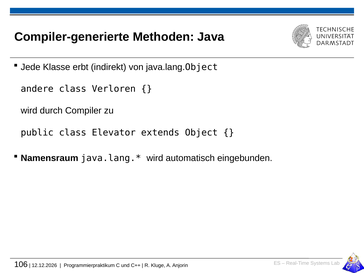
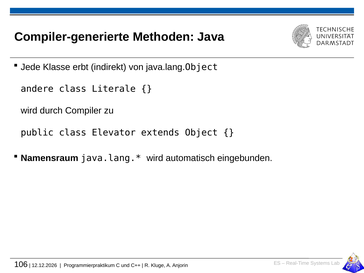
Verloren: Verloren -> Literale
